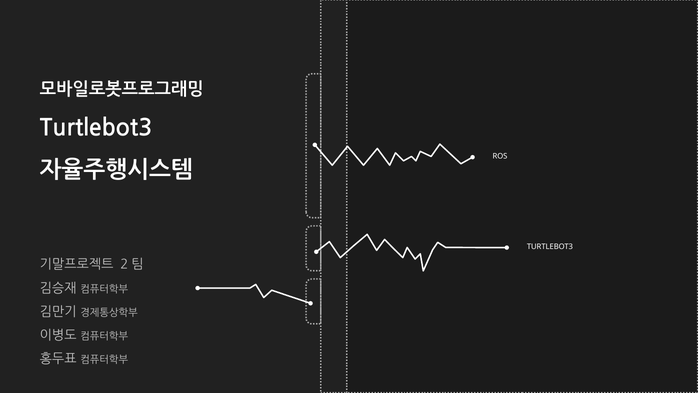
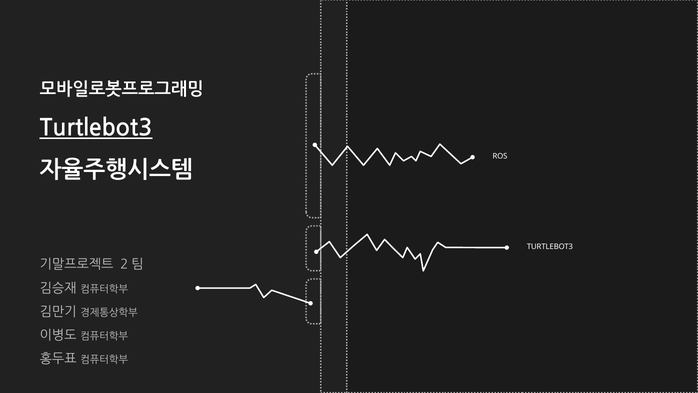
Turtlebot3 at (96, 128) underline: none -> present
